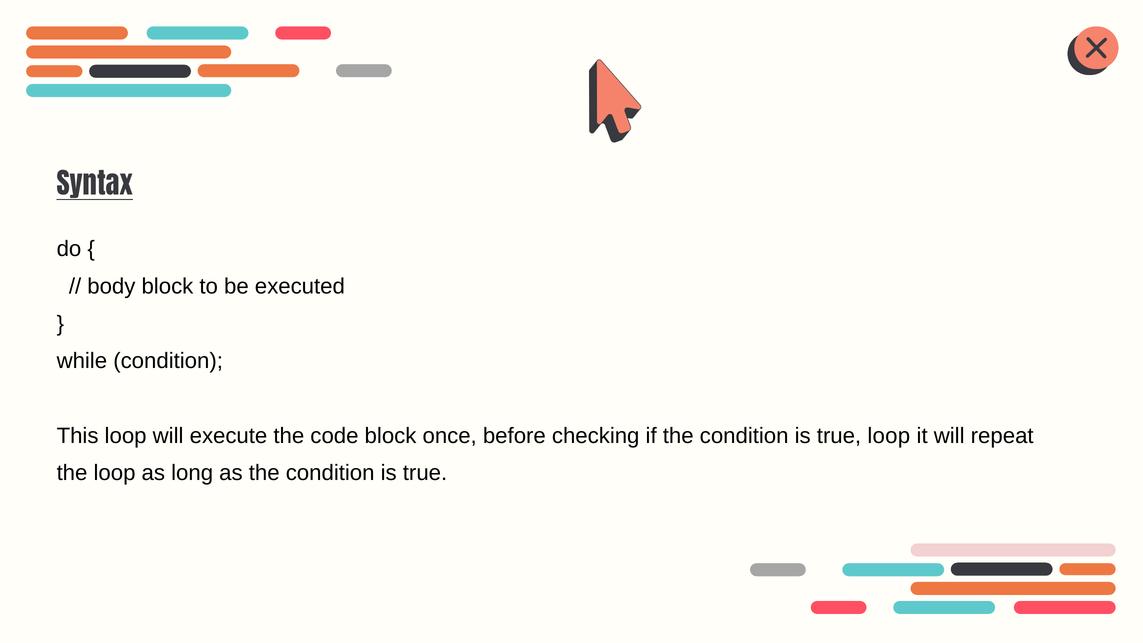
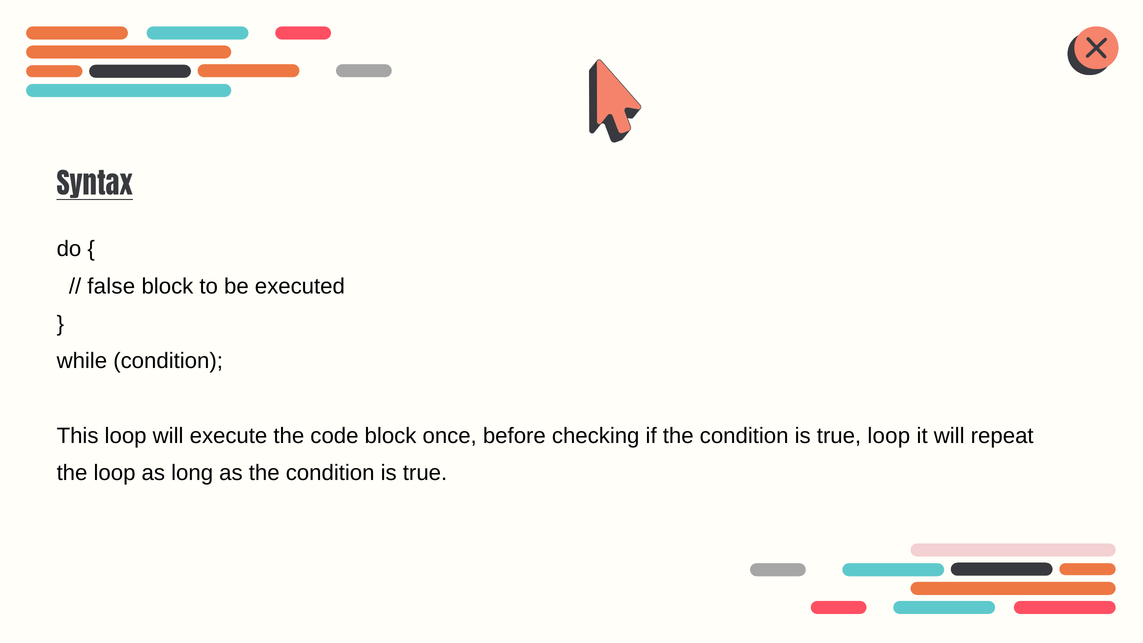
body: body -> false
